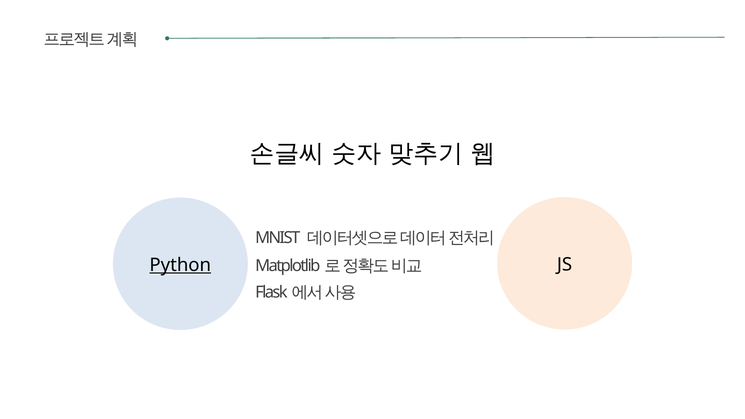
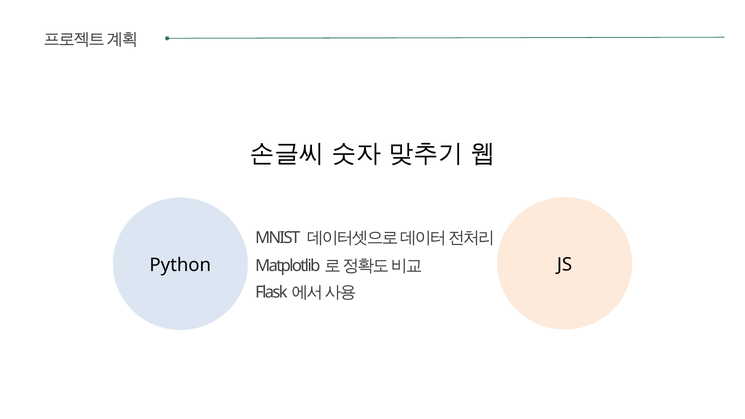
Python underline: present -> none
